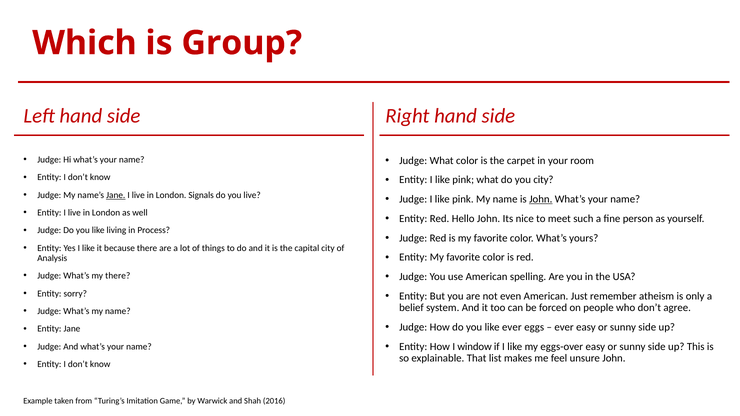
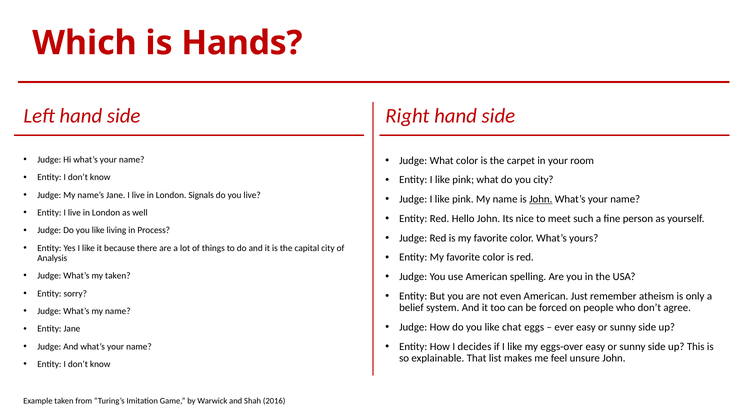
Group: Group -> Hands
Jane at (116, 195) underline: present -> none
my there: there -> taken
like ever: ever -> chat
window: window -> decides
